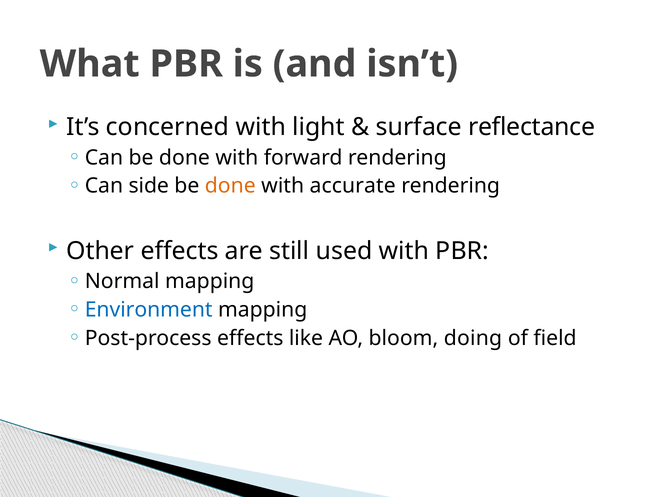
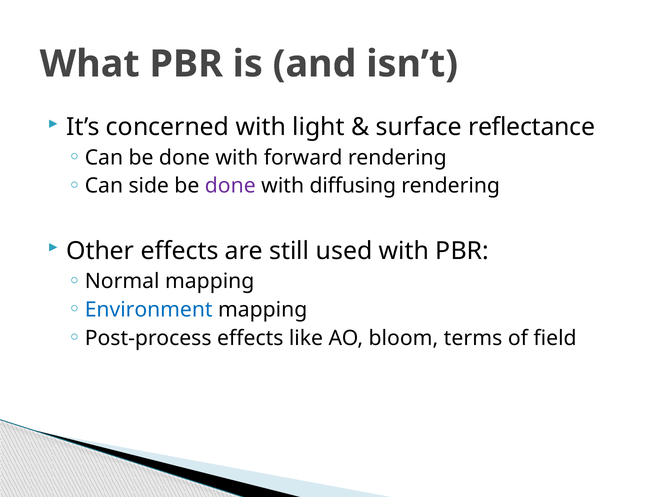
done at (230, 186) colour: orange -> purple
accurate: accurate -> diffusing
doing: doing -> terms
